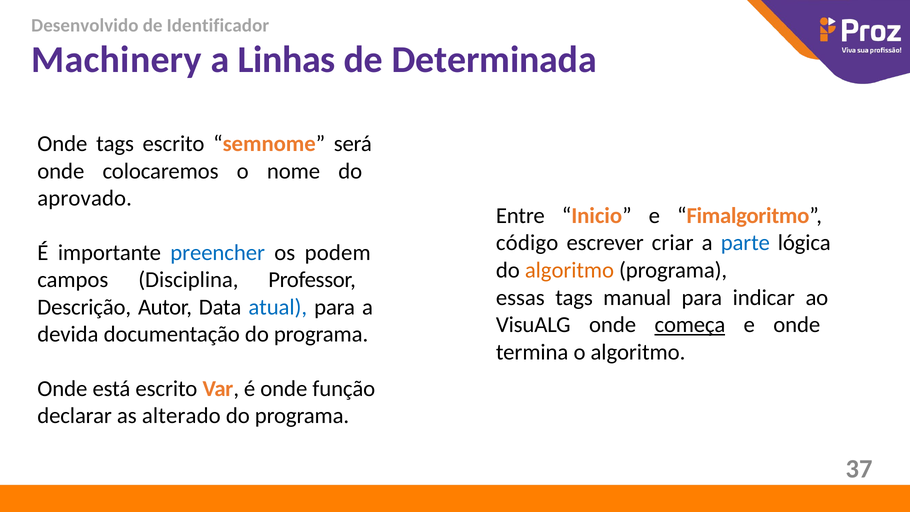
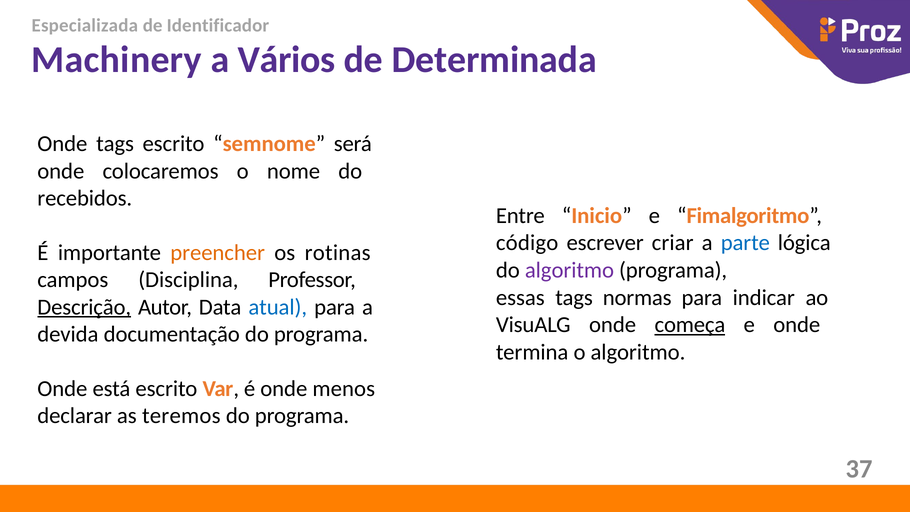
Desenvolvido: Desenvolvido -> Especializada
Linhas: Linhas -> Vários
aprovado: aprovado -> recebidos
preencher colour: blue -> orange
podem: podem -> rotinas
algoritmo at (569, 270) colour: orange -> purple
manual: manual -> normas
Descrição underline: none -> present
função: função -> menos
alterado: alterado -> teremos
